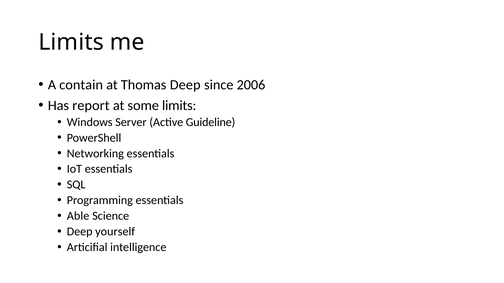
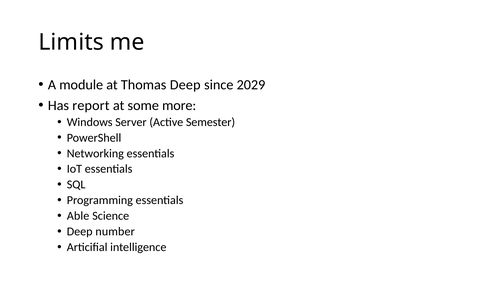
contain: contain -> module
2006: 2006 -> 2029
some limits: limits -> more
Guideline: Guideline -> Semester
yourself: yourself -> number
